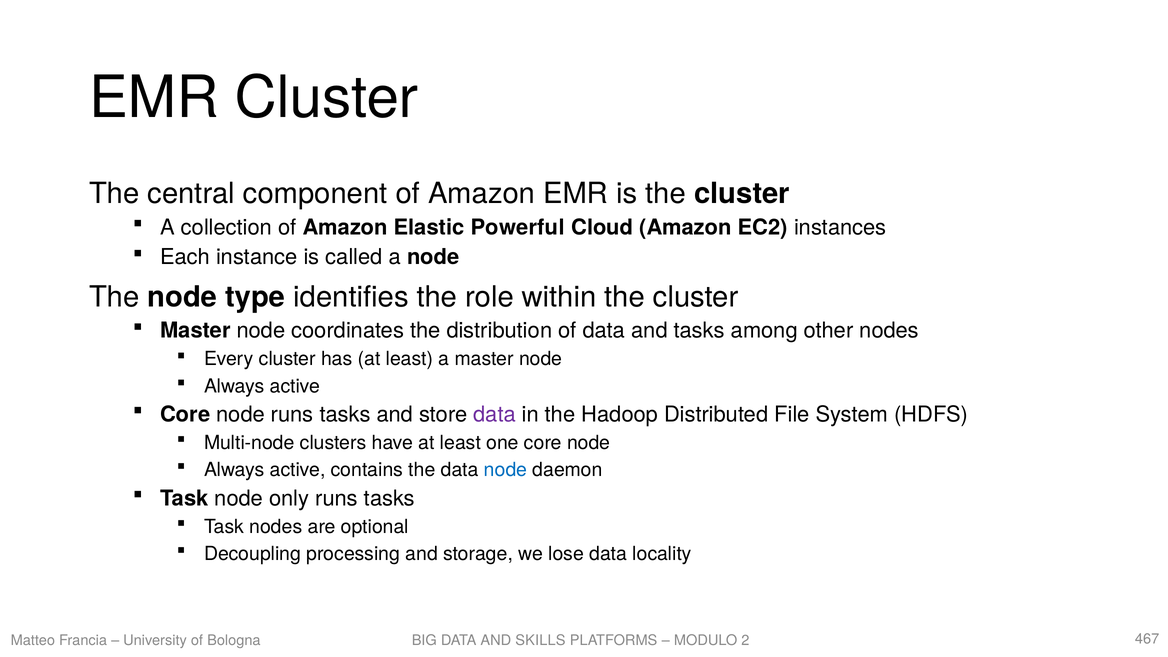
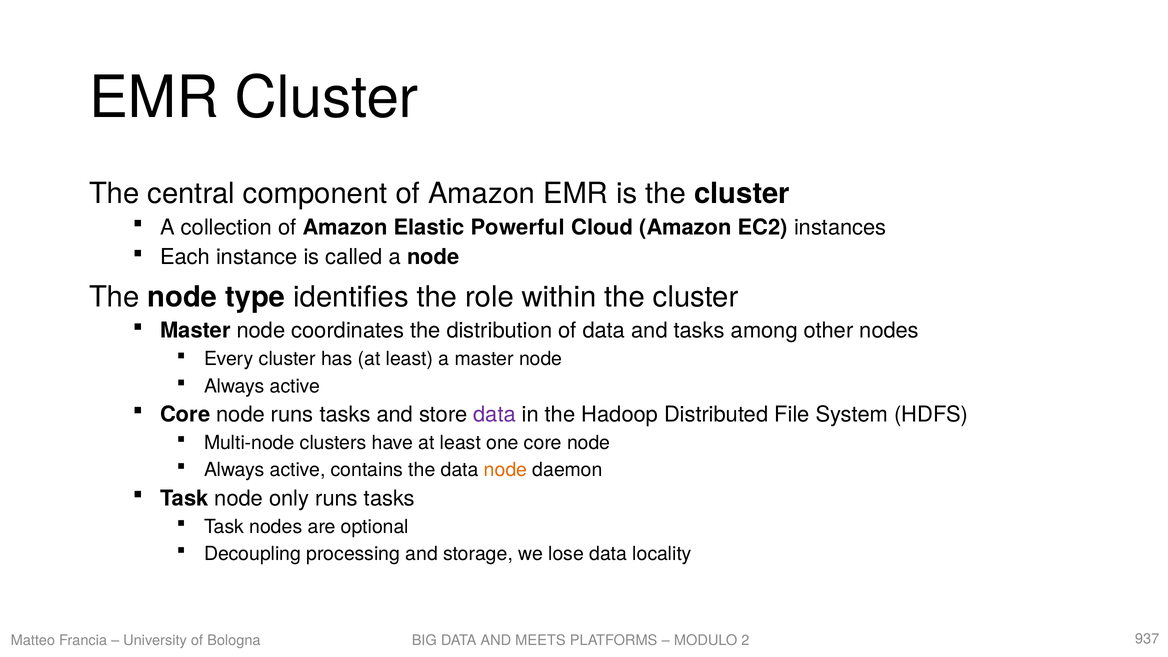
node at (506, 470) colour: blue -> orange
SKILLS: SKILLS -> MEETS
467: 467 -> 937
